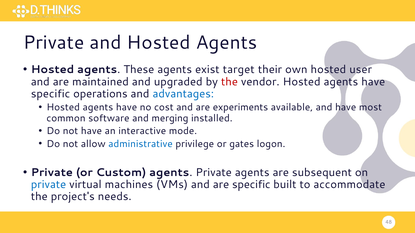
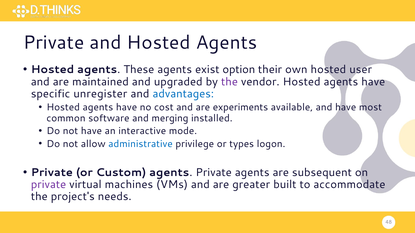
target: target -> option
the at (229, 82) colour: red -> purple
operations: operations -> unregister
gates: gates -> types
private at (49, 185) colour: blue -> purple
are specific: specific -> greater
